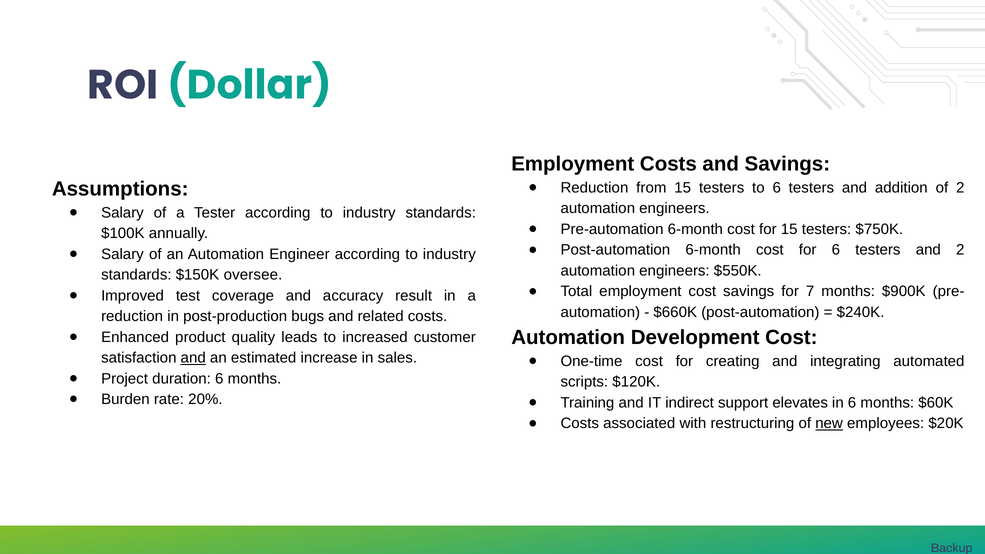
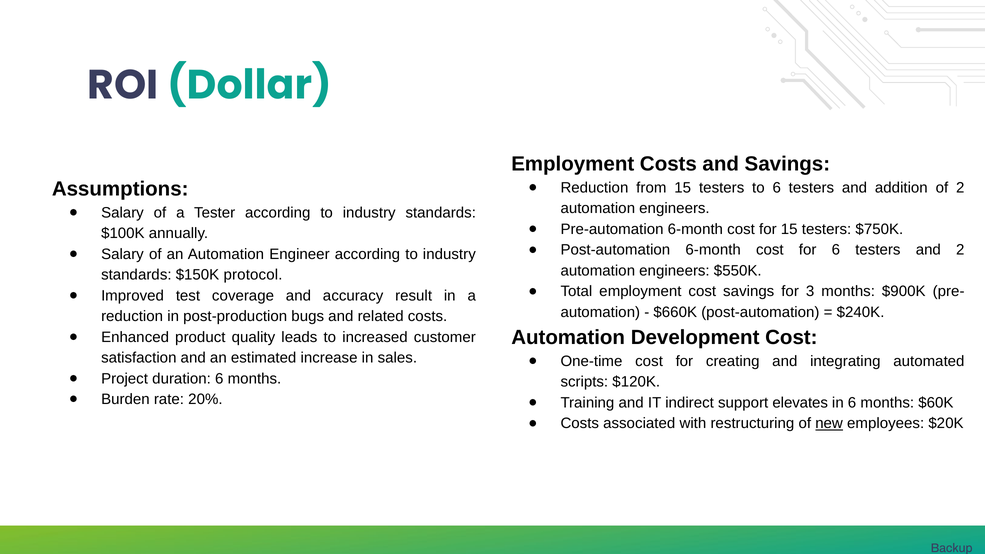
oversee: oversee -> protocol
7: 7 -> 3
and at (193, 358) underline: present -> none
